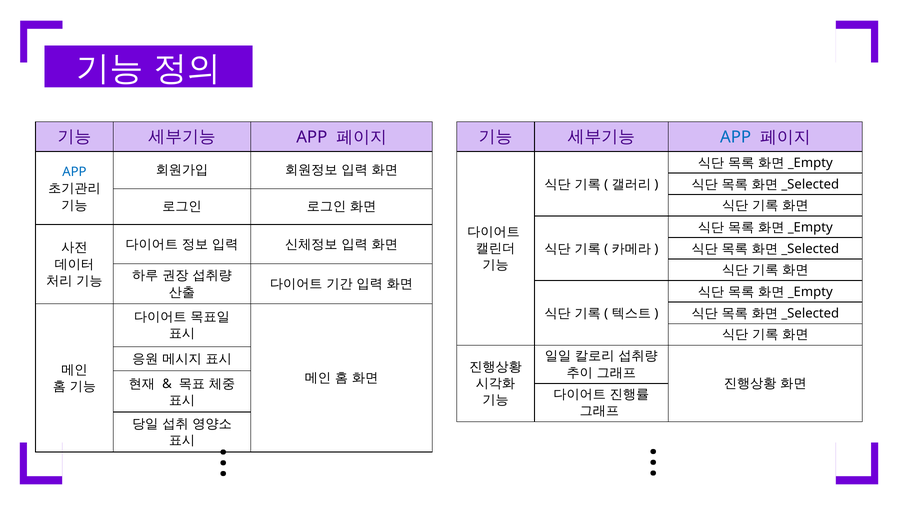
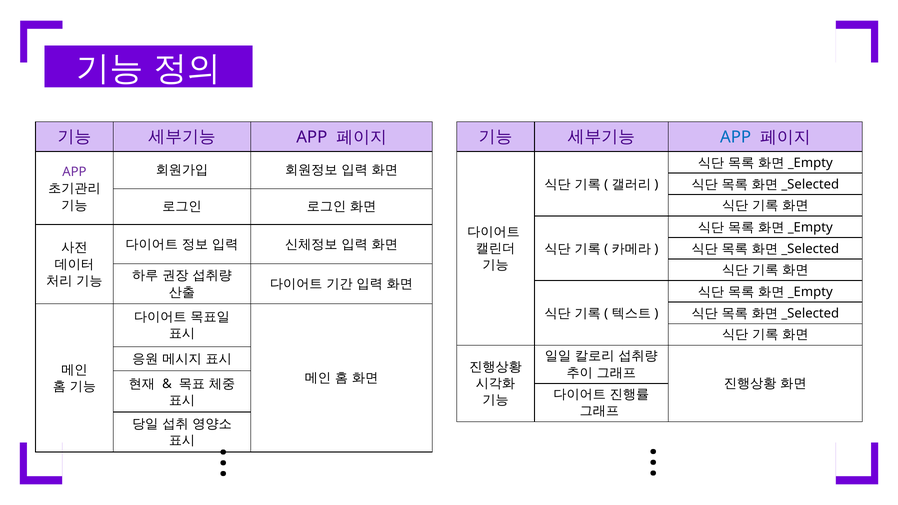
APP at (74, 172) colour: blue -> purple
